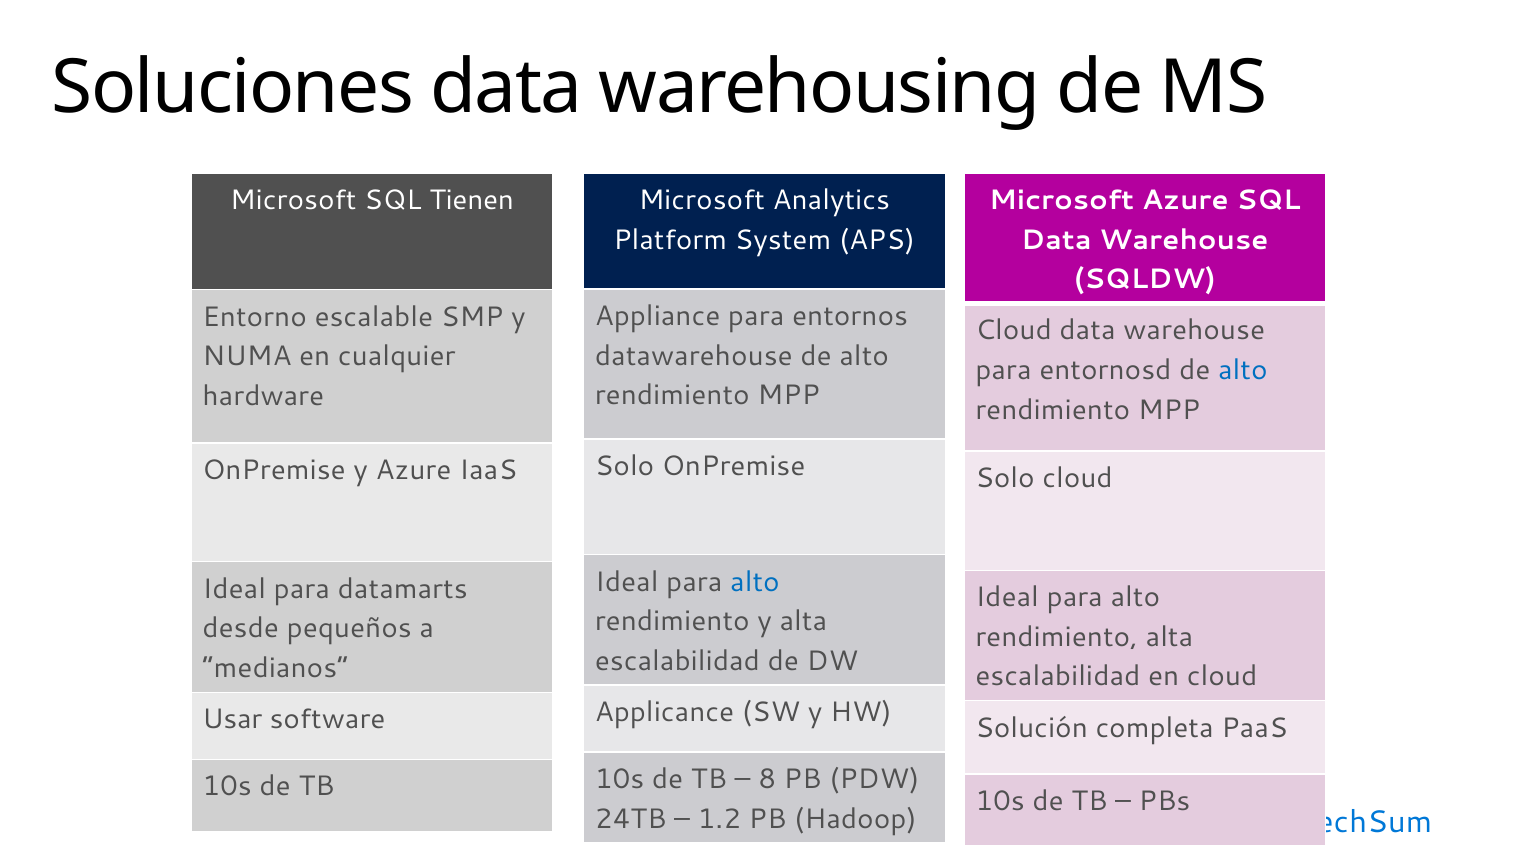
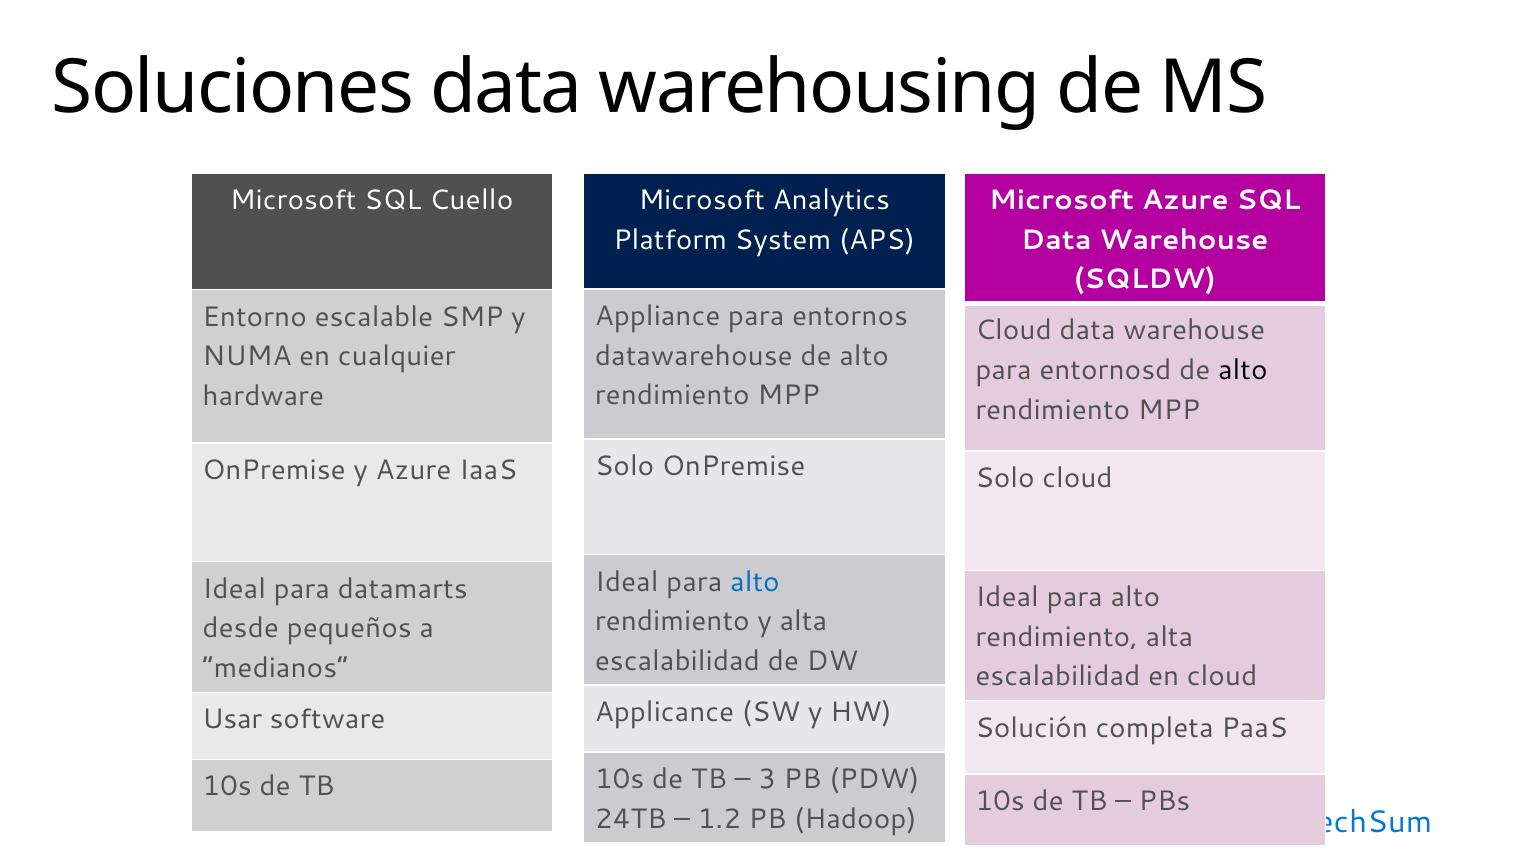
Tienen: Tienen -> Cuello
alto at (1243, 370) colour: blue -> black
8: 8 -> 3
